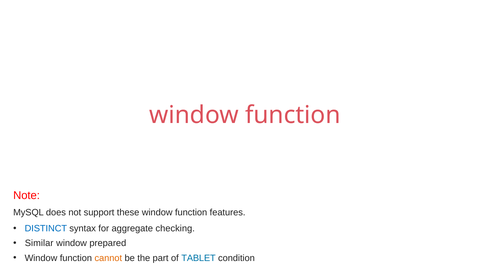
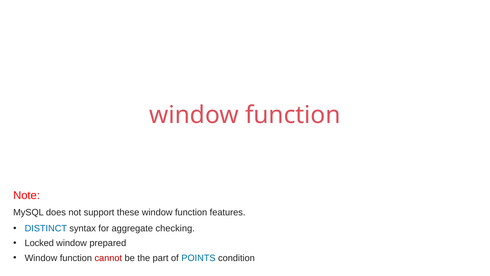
Similar: Similar -> Locked
cannot colour: orange -> red
TABLET: TABLET -> POINTS
